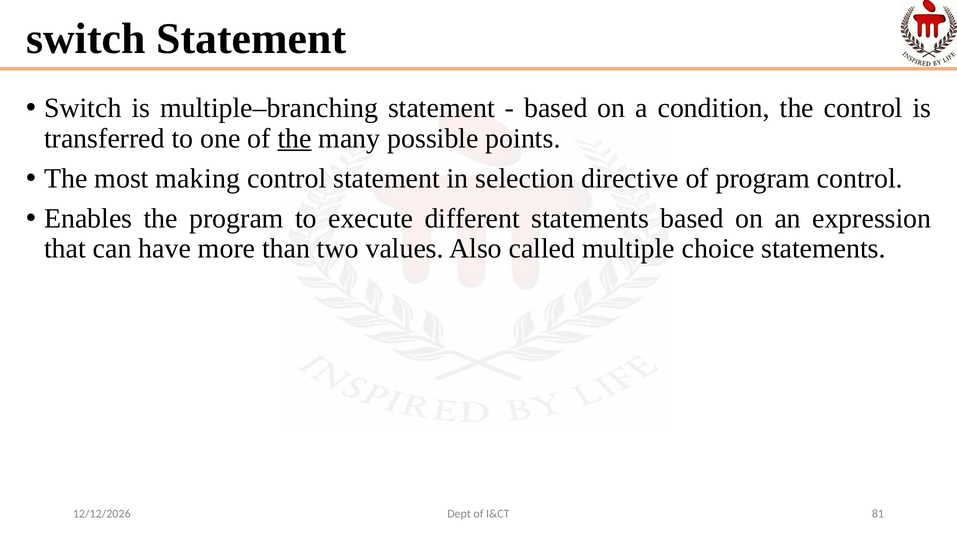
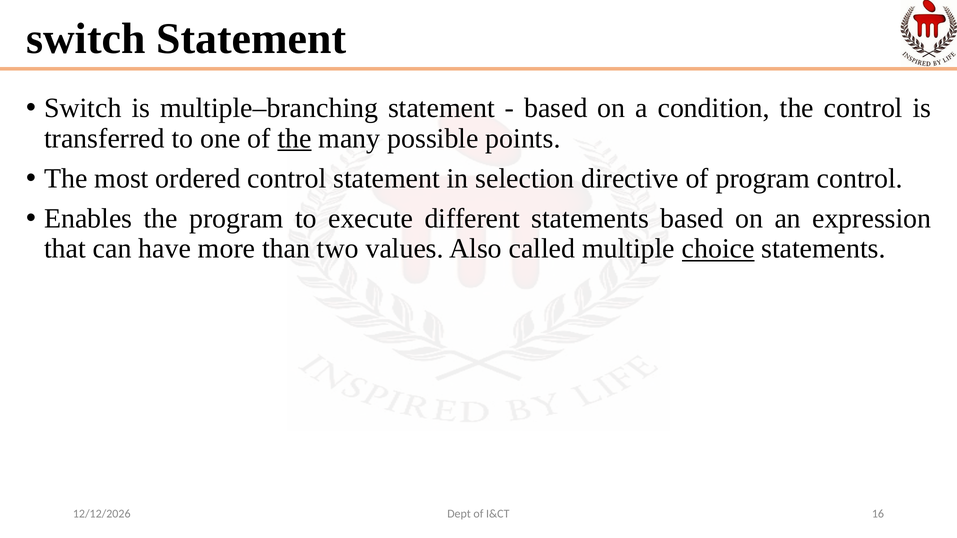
making: making -> ordered
choice underline: none -> present
81: 81 -> 16
